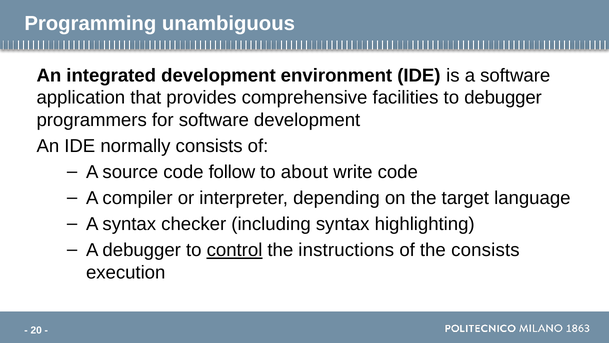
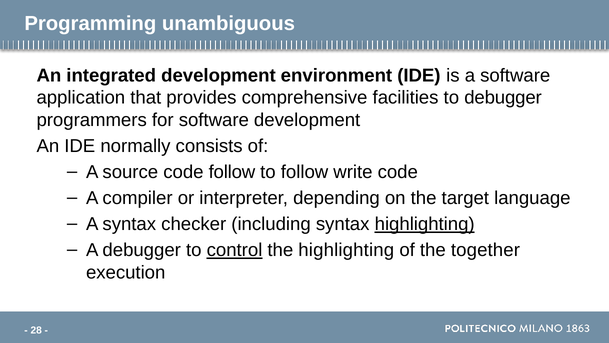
to about: about -> follow
highlighting at (425, 224) underline: none -> present
the instructions: instructions -> highlighting
the consists: consists -> together
20: 20 -> 28
